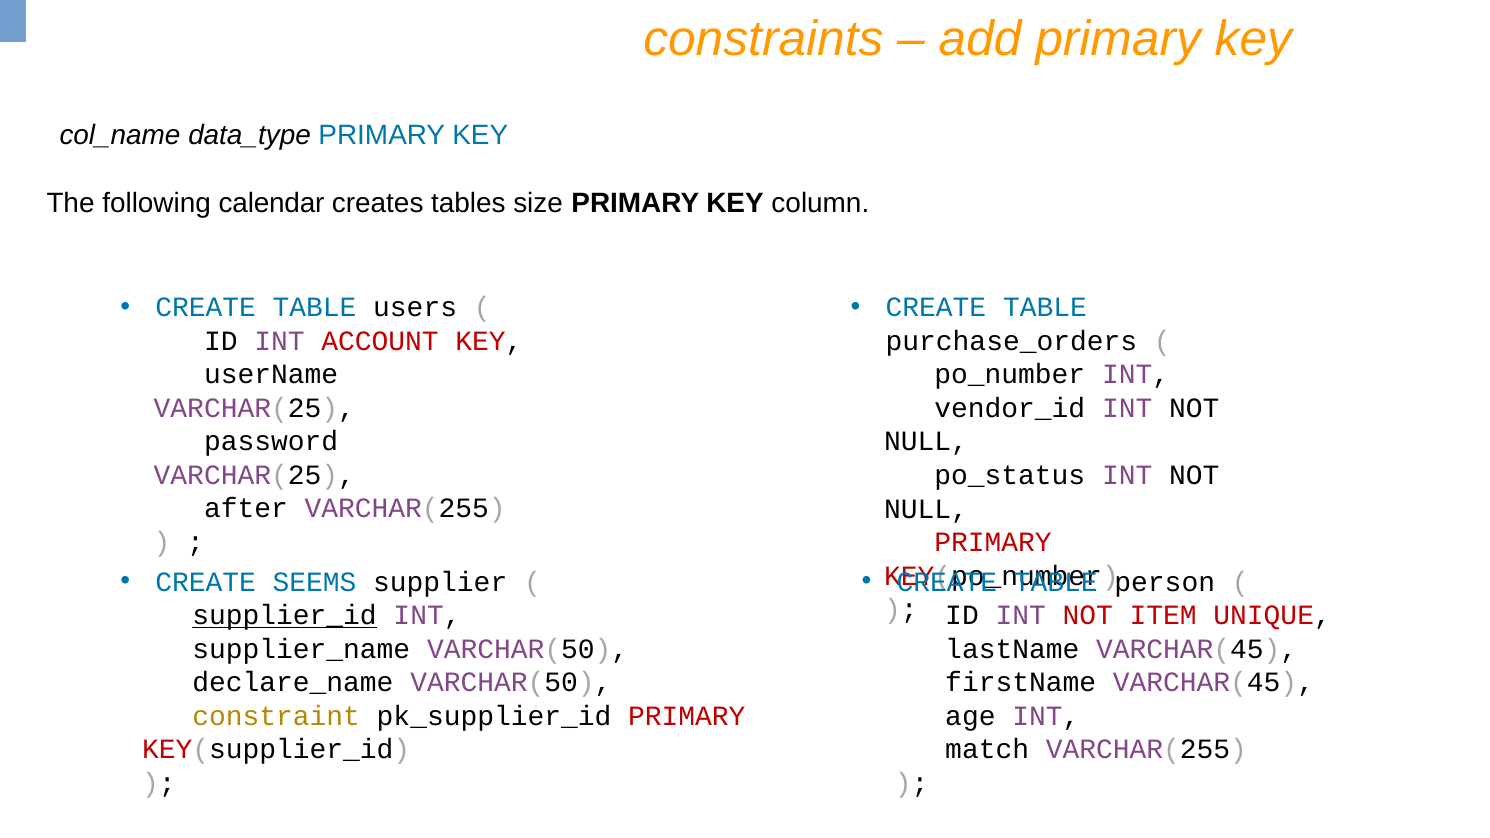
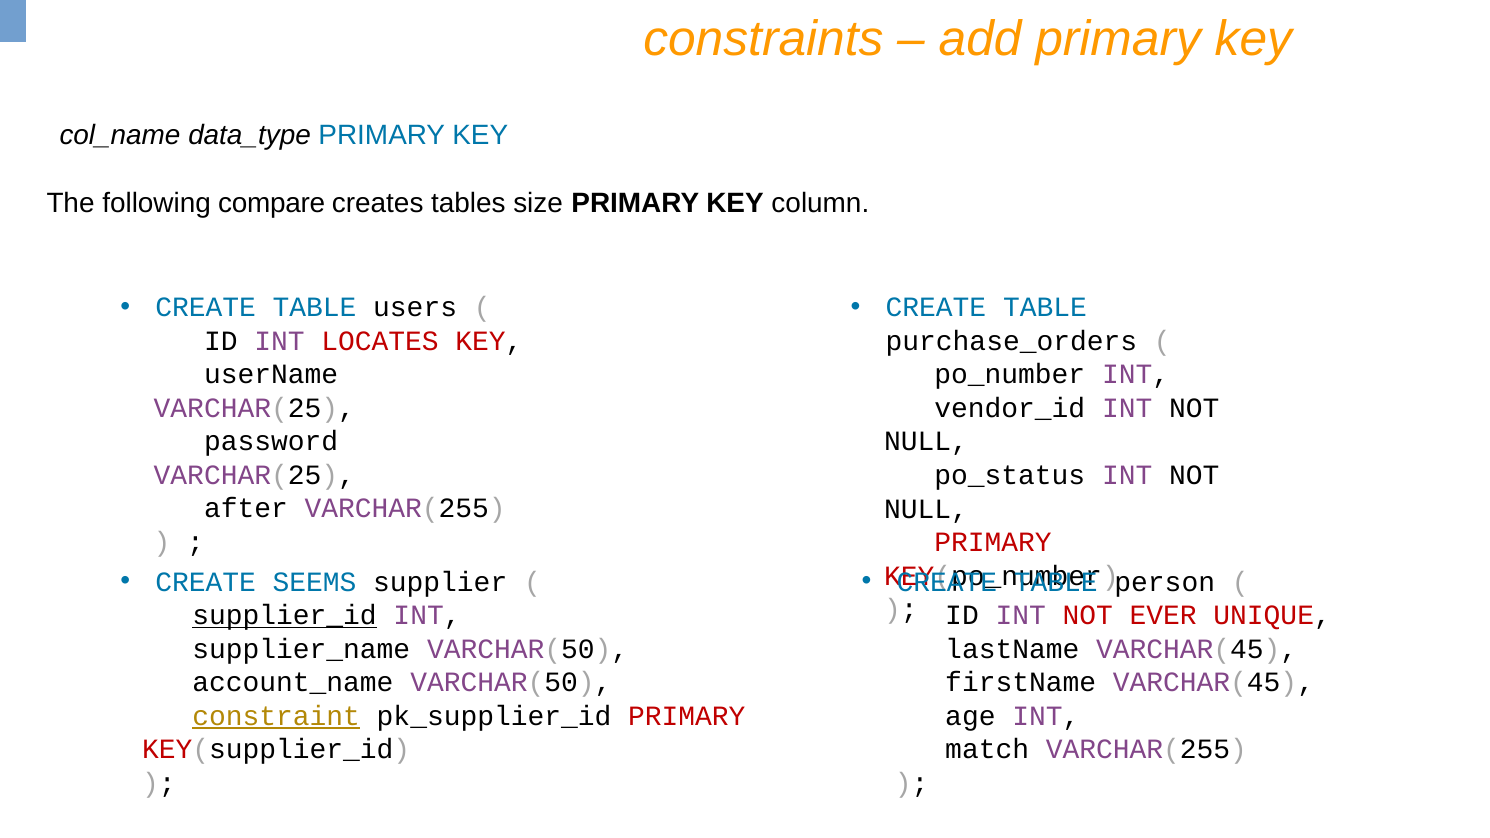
calendar: calendar -> compare
ACCOUNT: ACCOUNT -> LOCATES
ITEM: ITEM -> EVER
declare_name: declare_name -> account_name
constraint underline: none -> present
